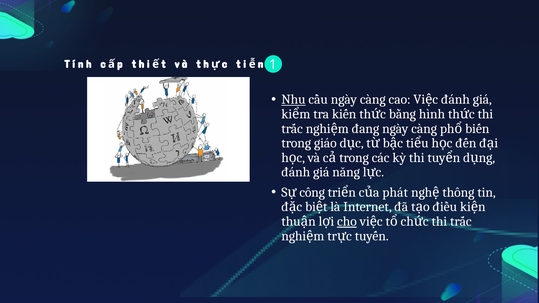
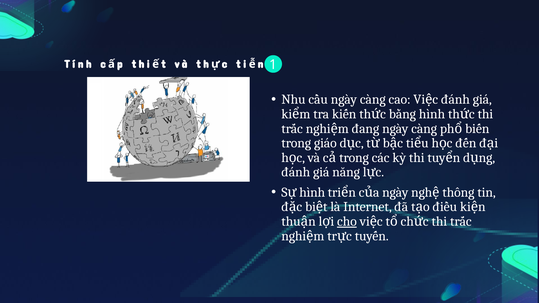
Nhu underline: present -> none
công at (312, 192): công -> hình
phát at (395, 192): phát -> ngày
